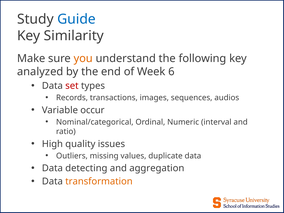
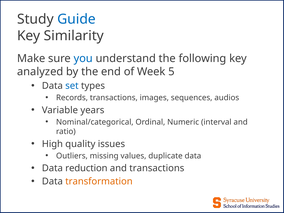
you colour: orange -> blue
6: 6 -> 5
set colour: red -> blue
occur: occur -> years
detecting: detecting -> reduction
and aggregation: aggregation -> transactions
